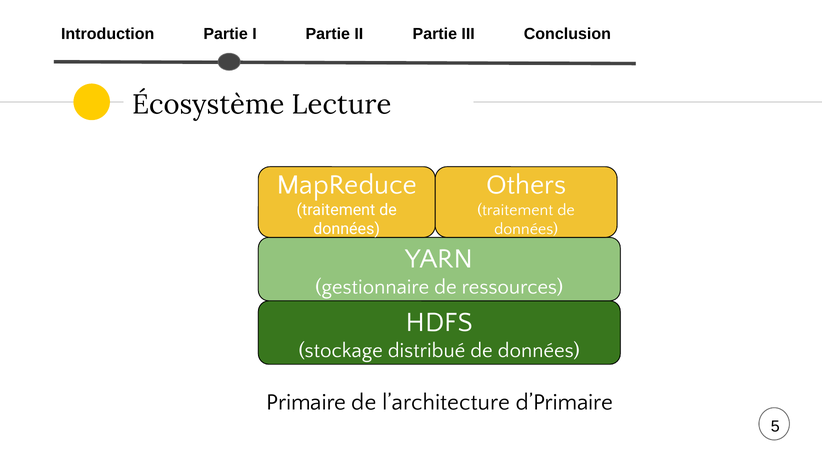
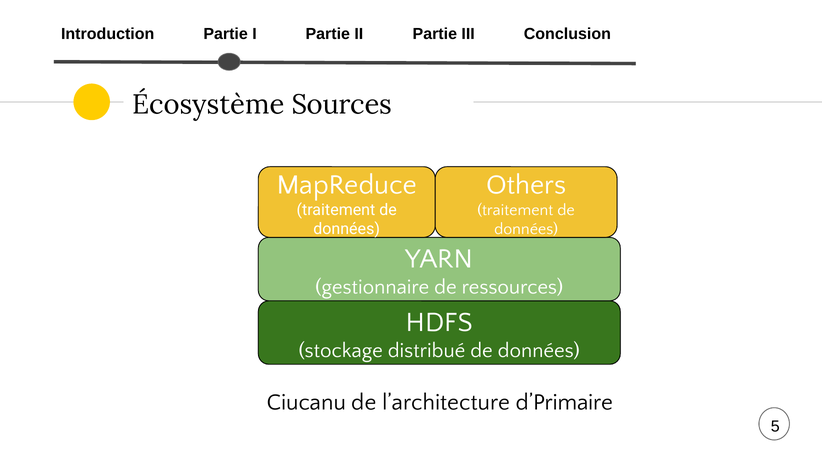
Lecture: Lecture -> Sources
Primaire: Primaire -> Ciucanu
